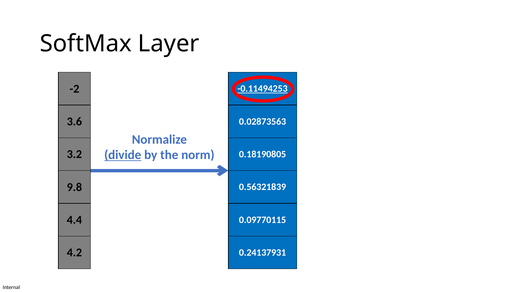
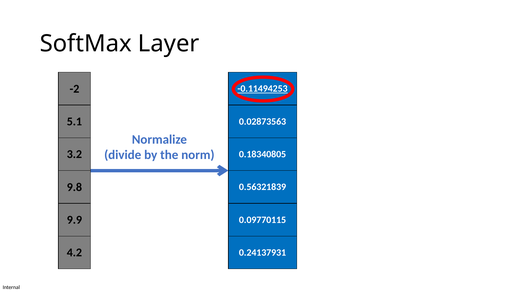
3.6: 3.6 -> 5.1
divide underline: present -> none
0.18190805: 0.18190805 -> 0.18340805
4.4: 4.4 -> 9.9
